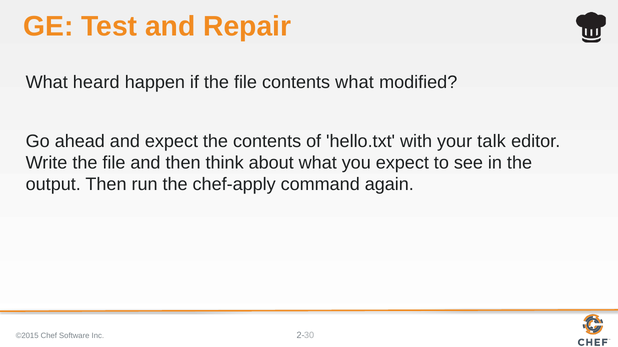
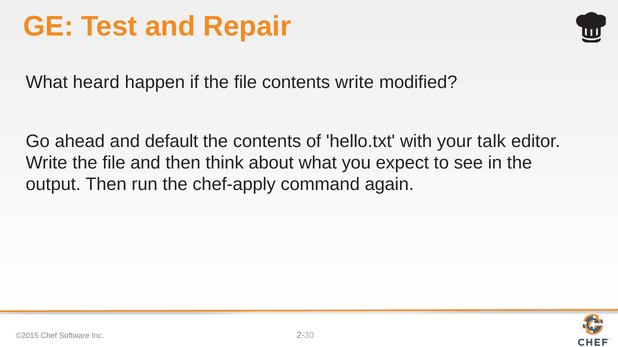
contents what: what -> write
and expect: expect -> default
